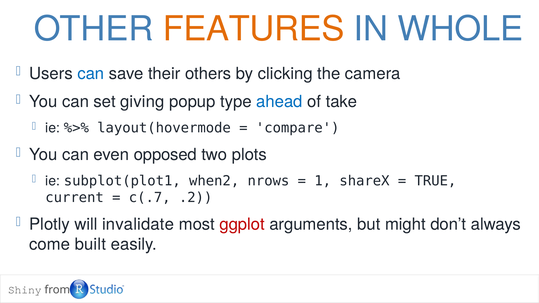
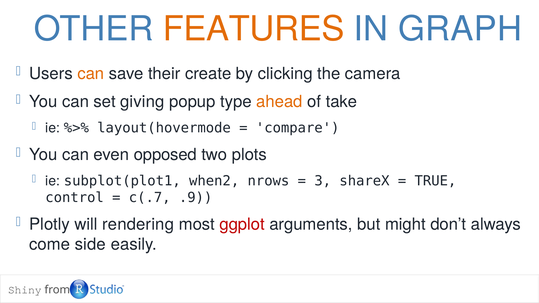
WHOLE: WHOLE -> GRAPH
can at (91, 74) colour: blue -> orange
others: others -> create
ahead colour: blue -> orange
1: 1 -> 3
current: current -> control
.2: .2 -> .9
invalidate: invalidate -> rendering
built: built -> side
